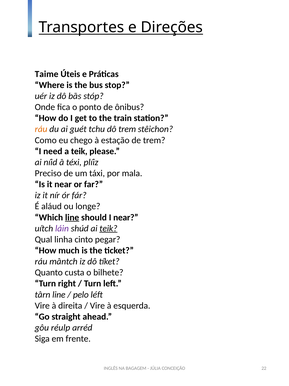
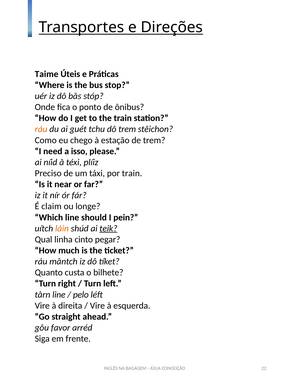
a teik: teik -> isso
por mala: mala -> train
aláud: aláud -> claim
line at (72, 217) underline: present -> none
I near: near -> pein
láin colour: purple -> orange
réulp: réulp -> favor
